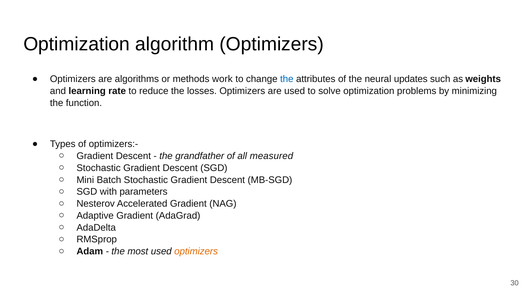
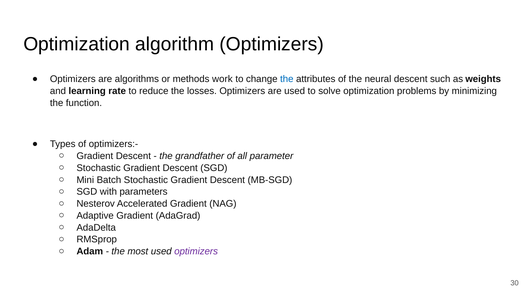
neural updates: updates -> descent
measured: measured -> parameter
optimizers at (196, 251) colour: orange -> purple
